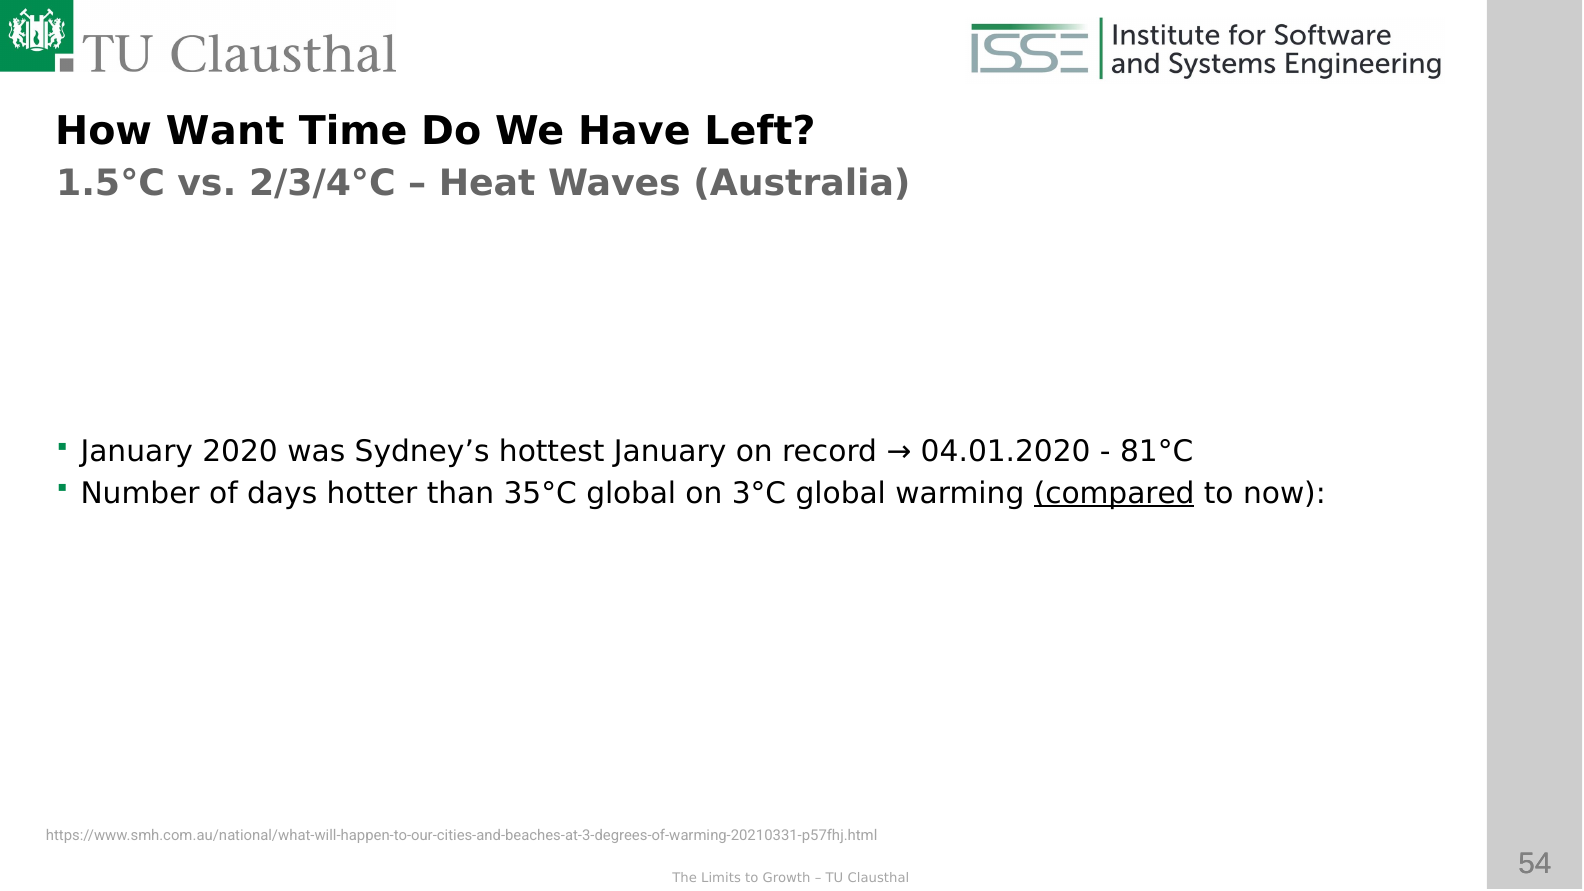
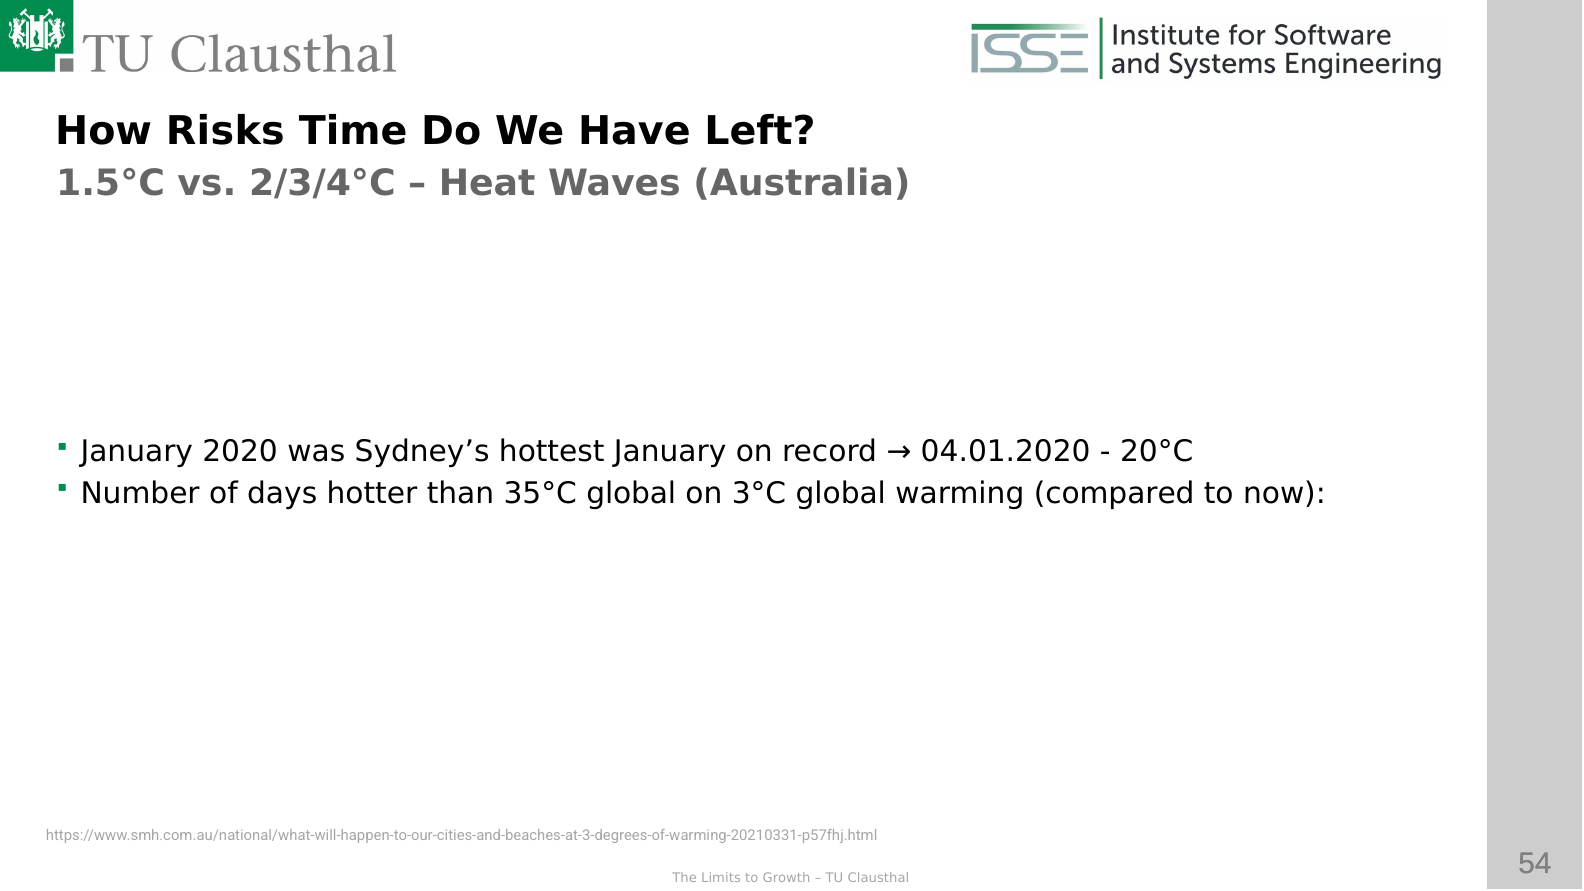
Want: Want -> Risks
81°C: 81°C -> 20°C
compared underline: present -> none
